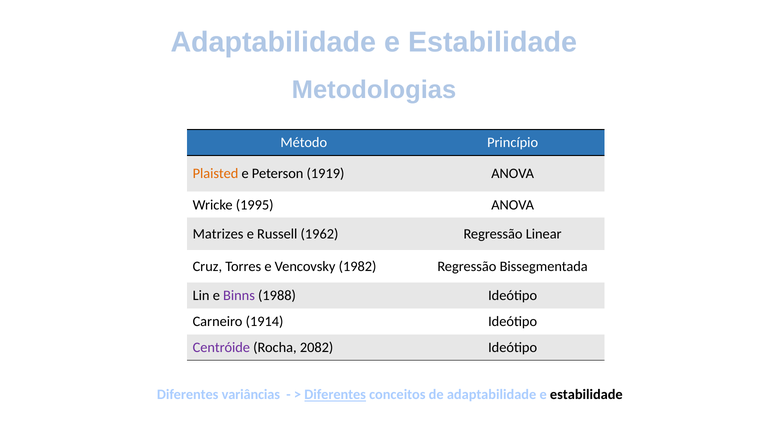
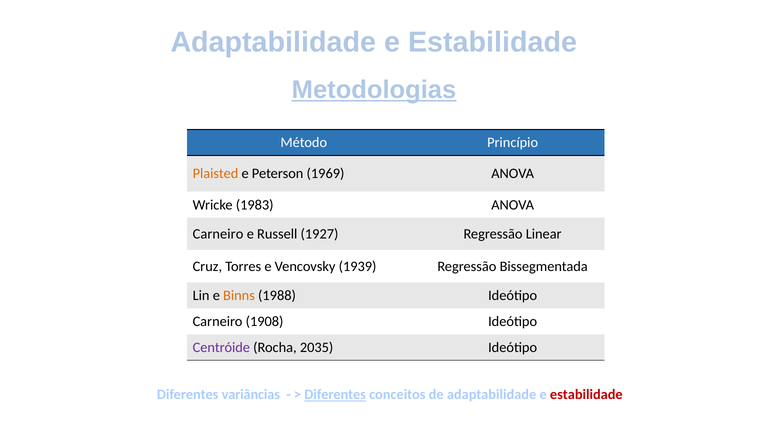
Metodologias underline: none -> present
1919: 1919 -> 1969
1995: 1995 -> 1983
Matrizes at (218, 234): Matrizes -> Carneiro
1962: 1962 -> 1927
1982: 1982 -> 1939
Binns colour: purple -> orange
1914: 1914 -> 1908
2082: 2082 -> 2035
estabilidade at (586, 395) colour: black -> red
